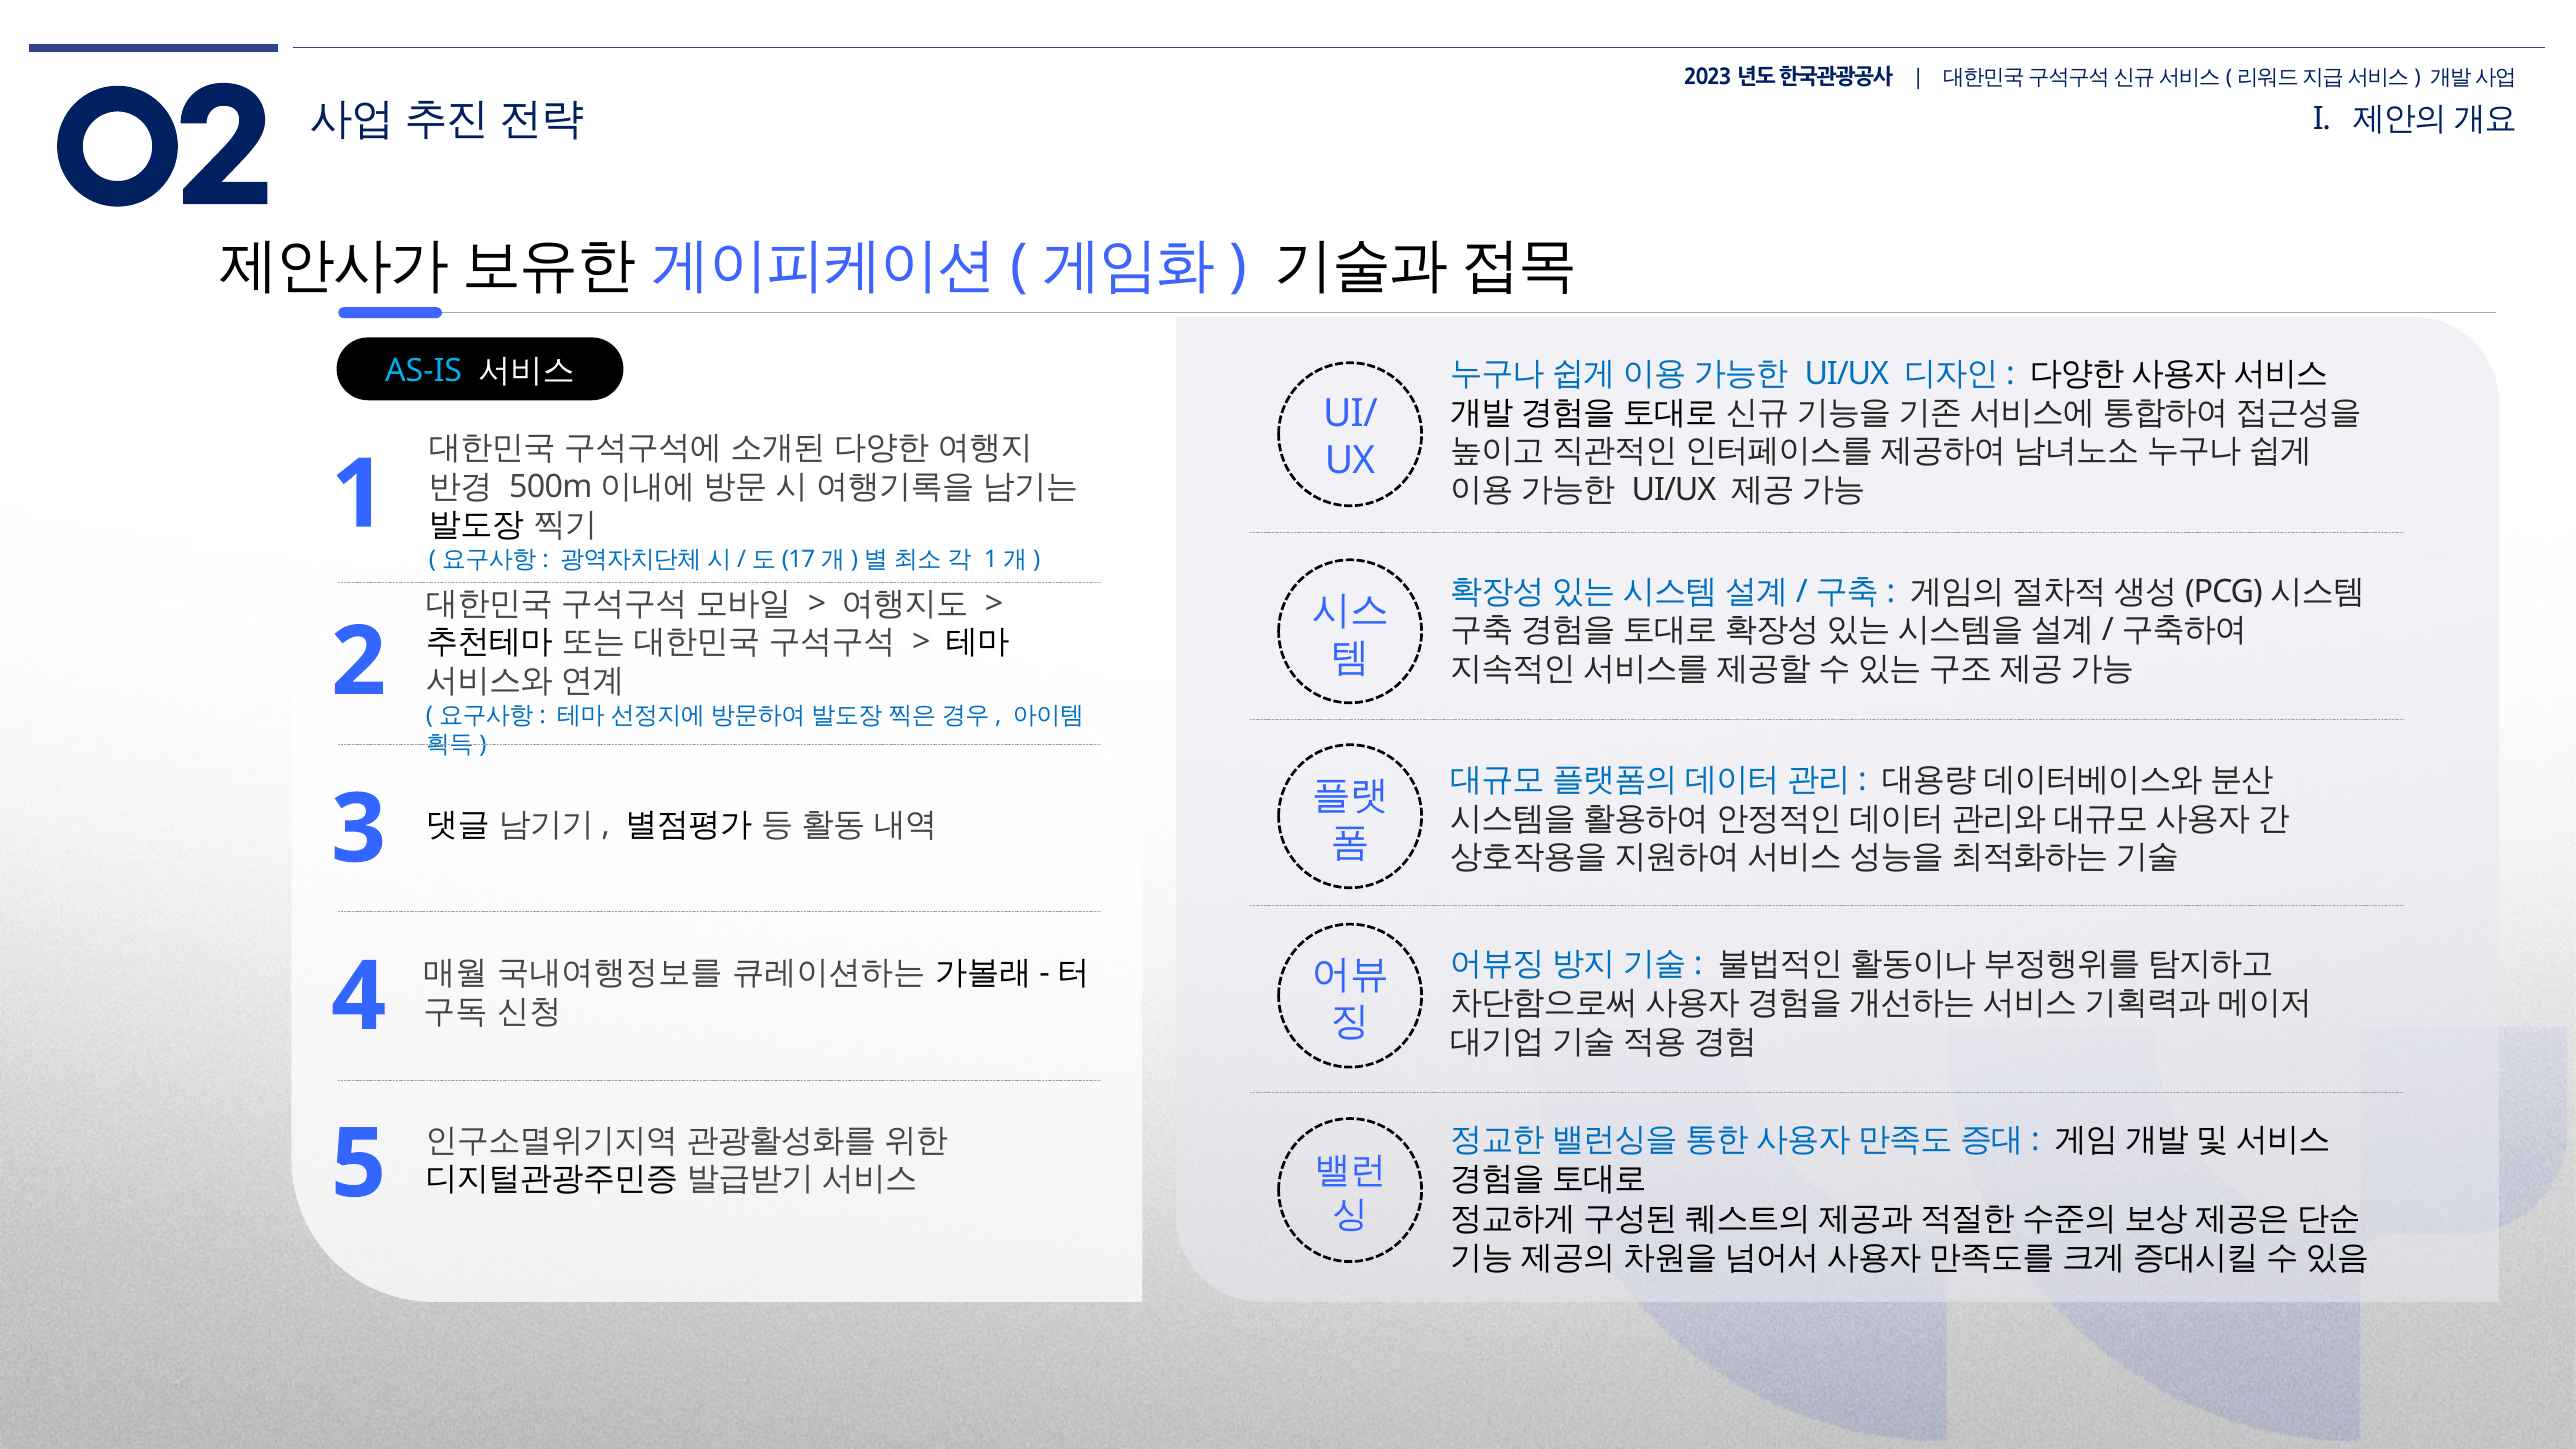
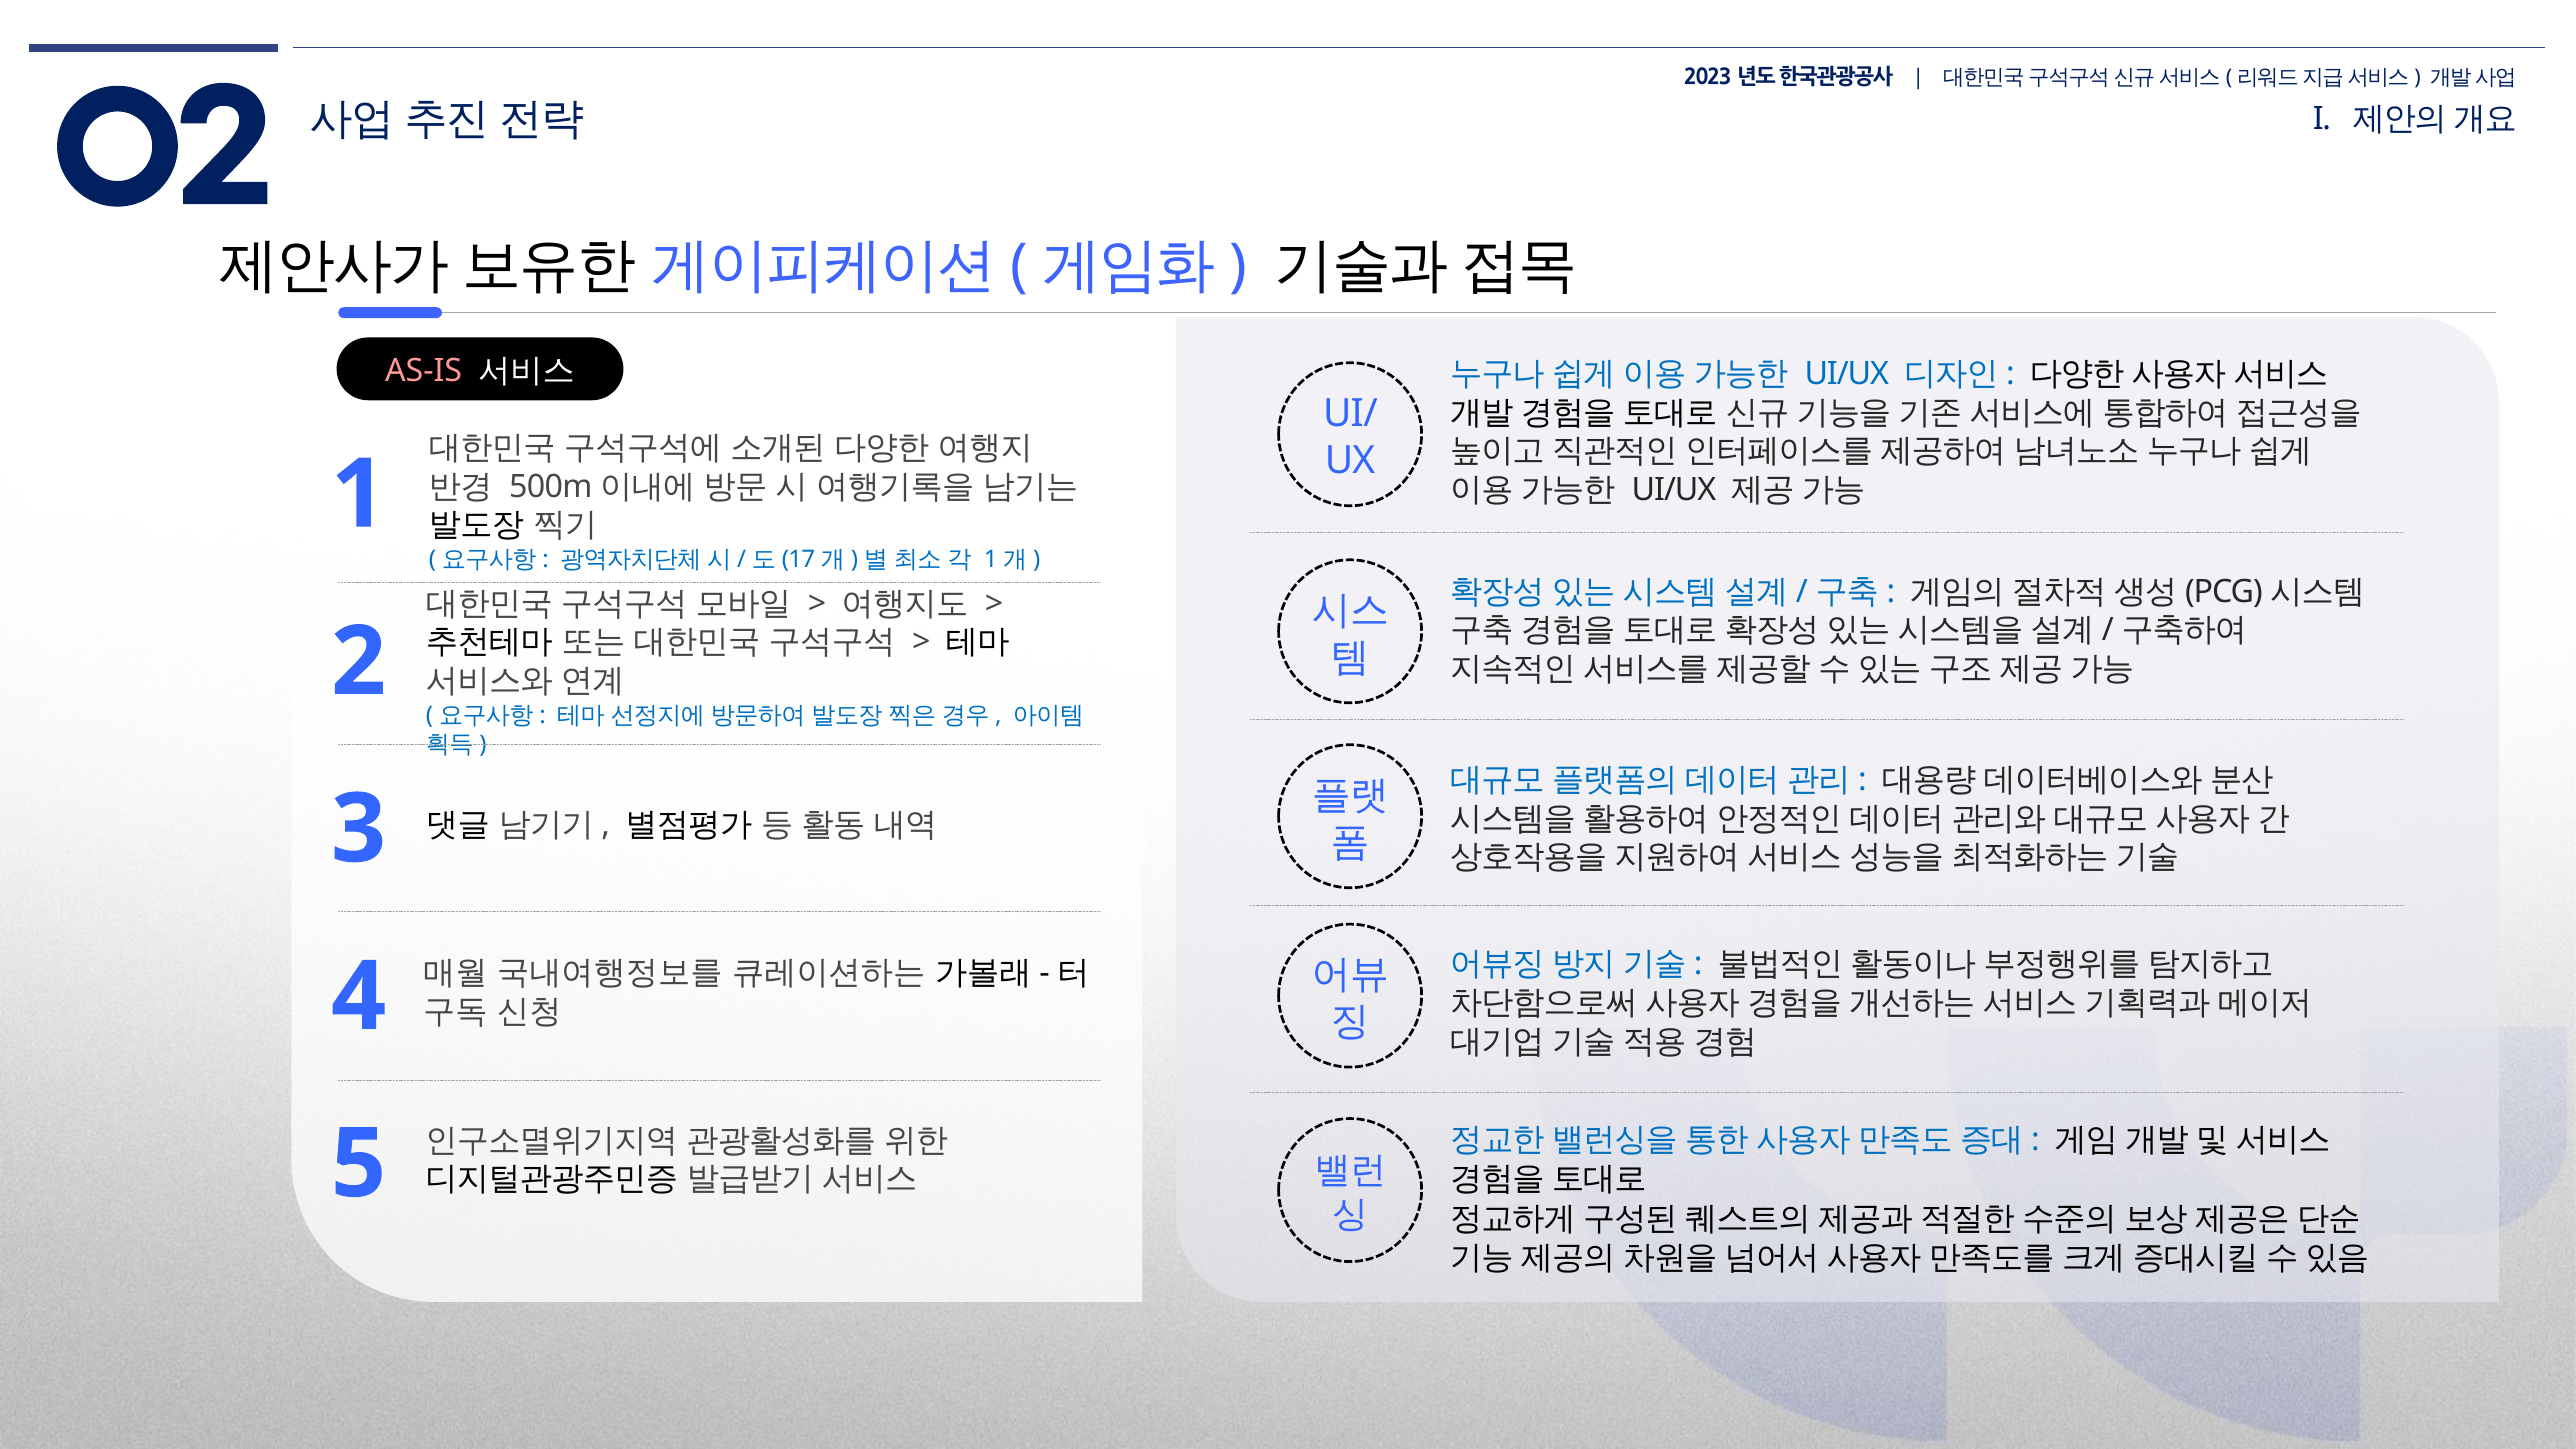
AS-IS colour: light blue -> pink
